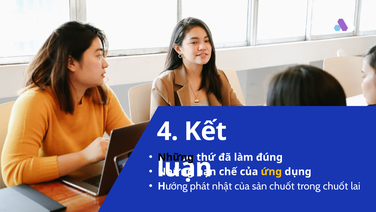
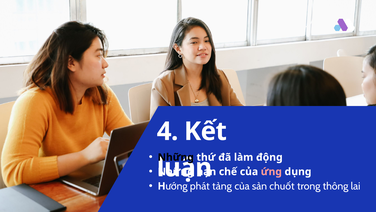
đúng: đúng -> động
ứng colour: yellow -> pink
nhật: nhật -> tảng
trong chuốt: chuốt -> thông
